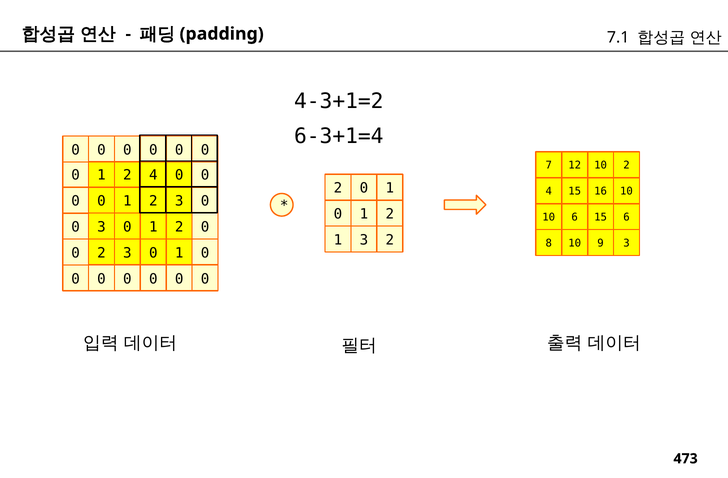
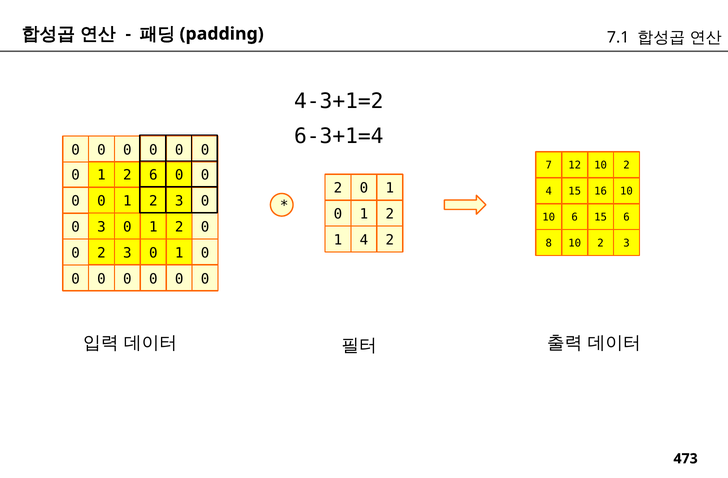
1 2 4: 4 -> 6
1 3: 3 -> 4
8 10 9: 9 -> 2
